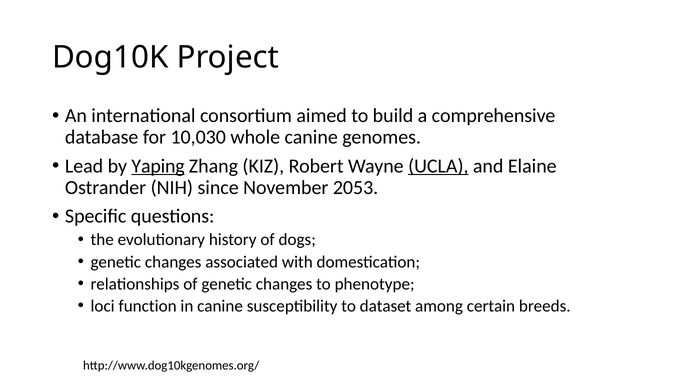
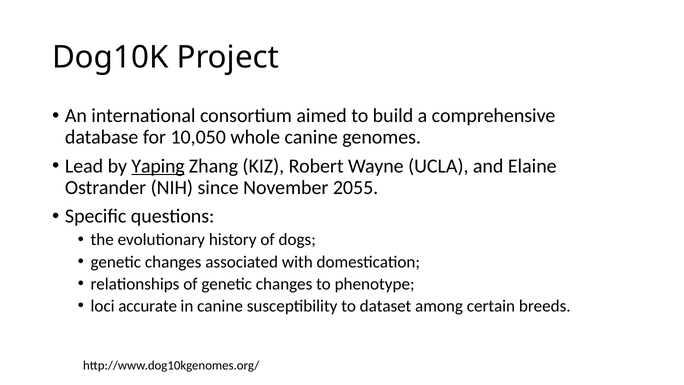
10,030: 10,030 -> 10,050
UCLA underline: present -> none
2053: 2053 -> 2055
function: function -> accurate
